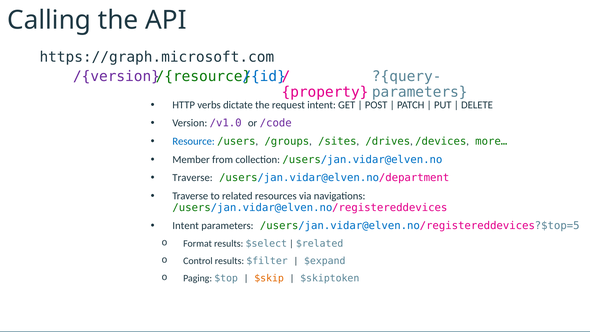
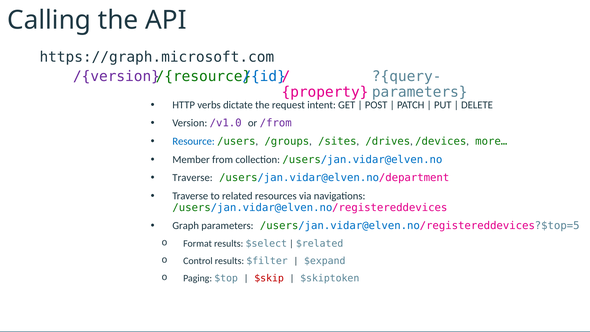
/code: /code -> /from
Intent at (186, 226): Intent -> Graph
$skip colour: orange -> red
